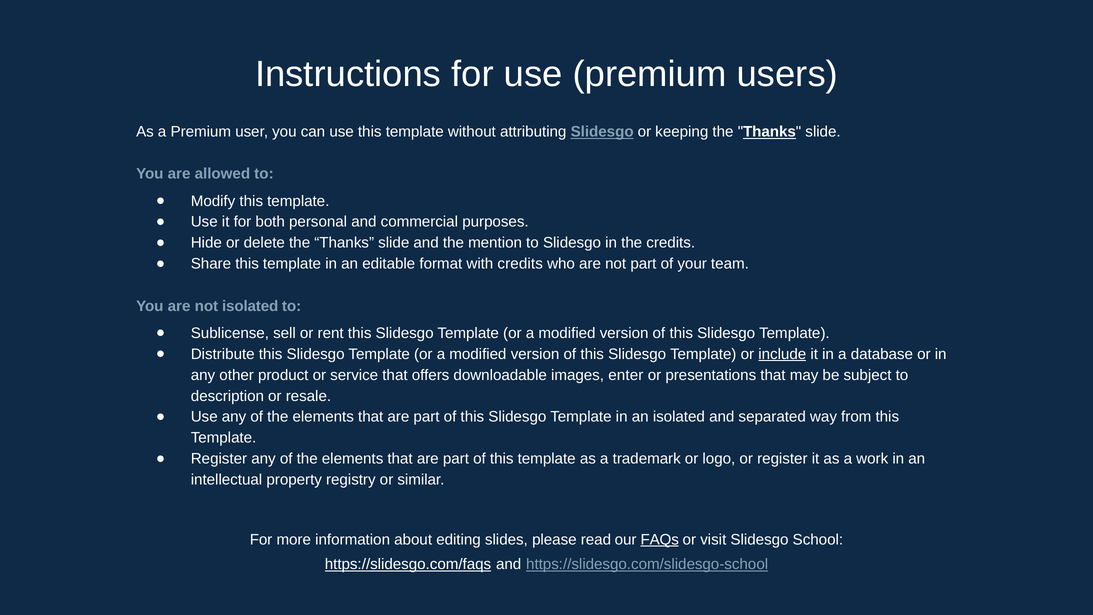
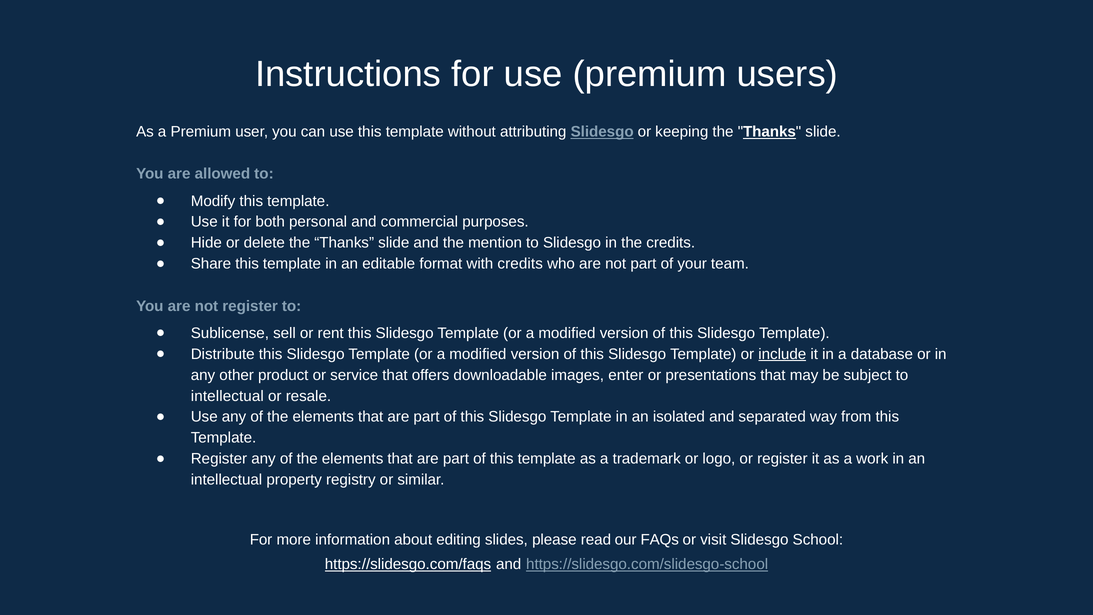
not isolated: isolated -> register
description at (227, 396): description -> intellectual
FAQs underline: present -> none
